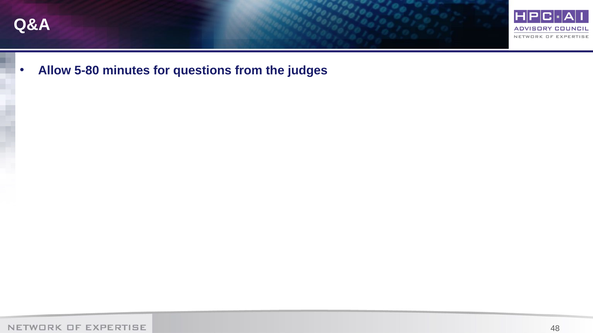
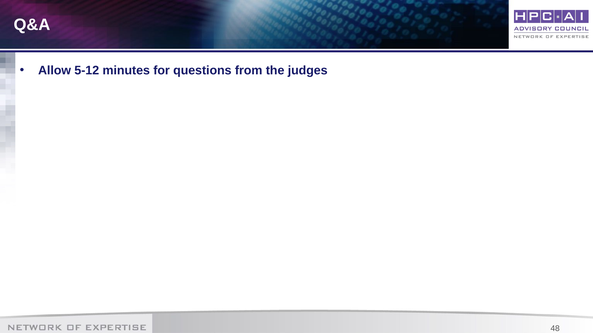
5-80: 5-80 -> 5-12
